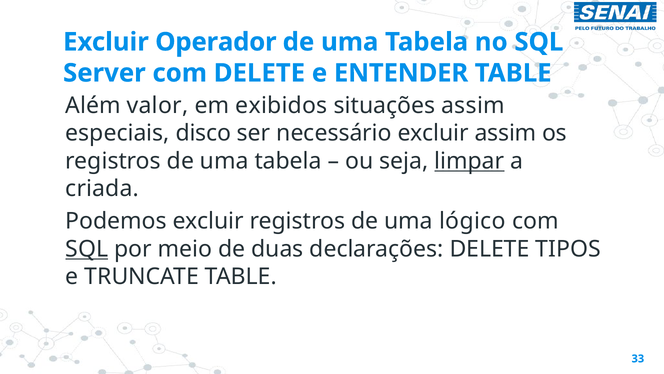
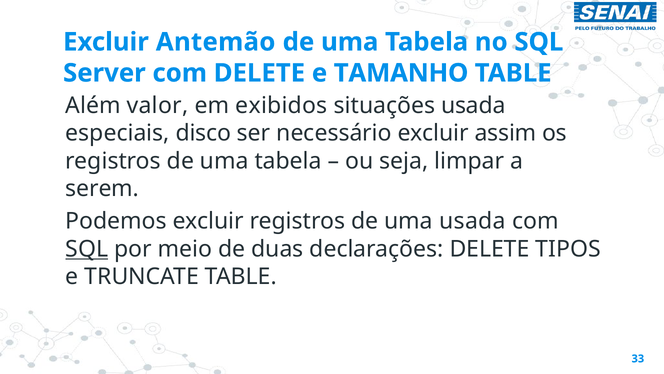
Operador: Operador -> Antemão
ENTENDER: ENTENDER -> TAMANHO
situações assim: assim -> usada
limpar underline: present -> none
criada: criada -> serem
uma lógico: lógico -> usada
